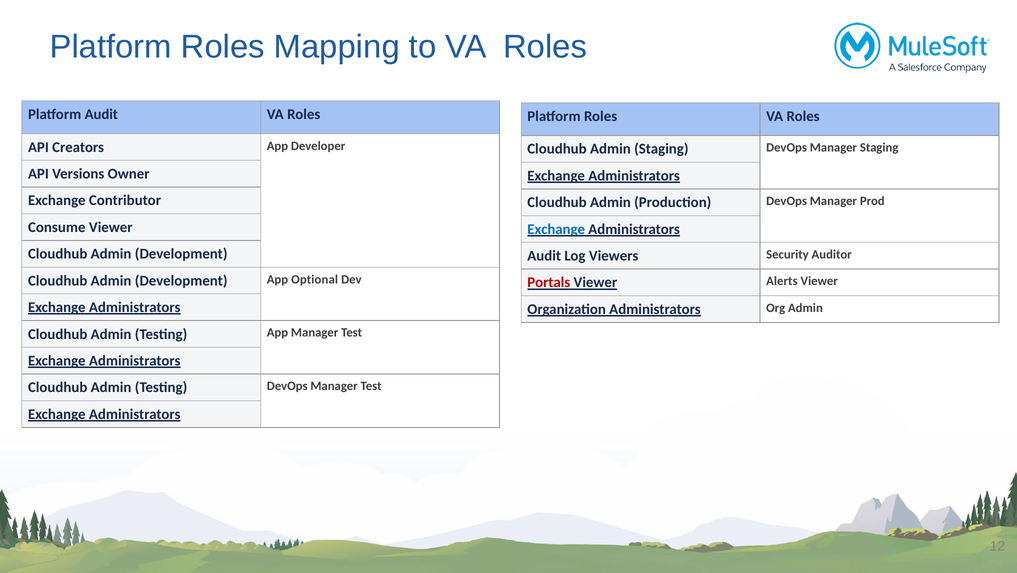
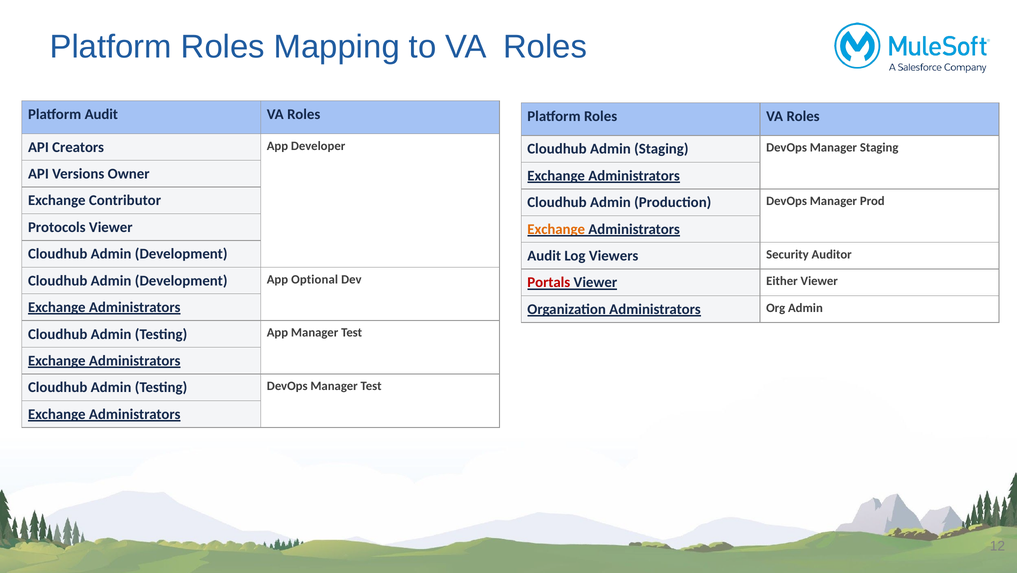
Consume: Consume -> Protocols
Exchange at (556, 229) colour: blue -> orange
Alerts: Alerts -> Either
